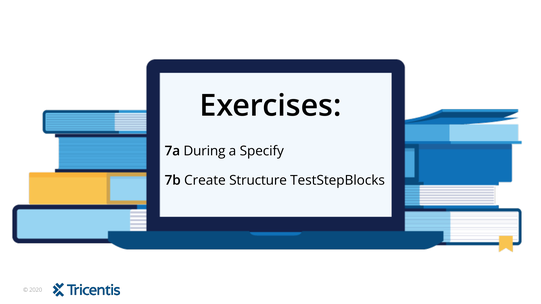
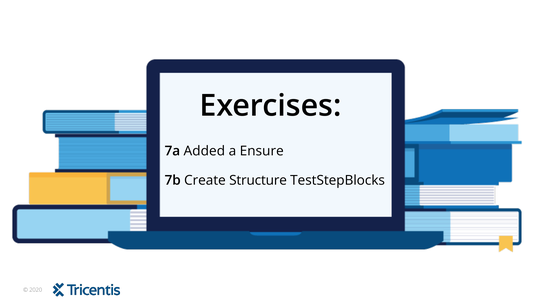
During: During -> Added
Specify: Specify -> Ensure
